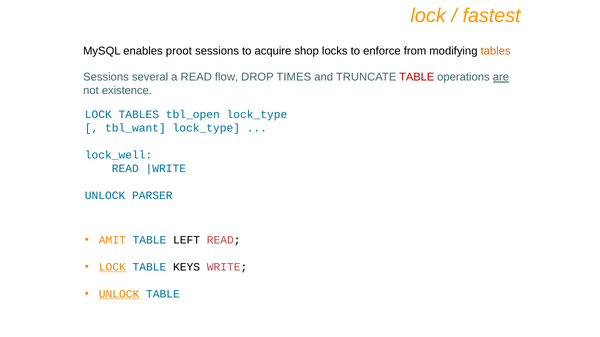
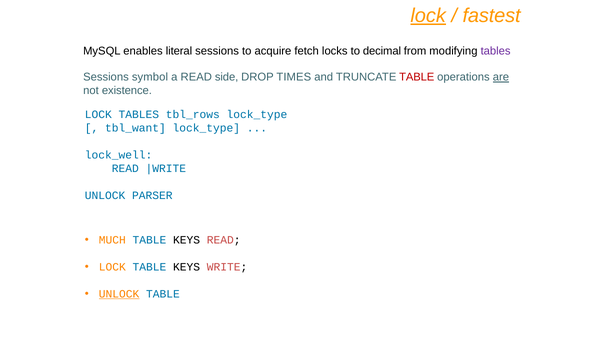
lock at (428, 16) underline: none -> present
proot: proot -> literal
shop: shop -> fetch
enforce: enforce -> decimal
tables at (496, 51) colour: orange -> purple
several: several -> symbol
flow: flow -> side
tbl_open: tbl_open -> tbl_rows
AMIT: AMIT -> MUCH
LEFT at (187, 240): LEFT -> KEYS
LOCK at (112, 267) underline: present -> none
